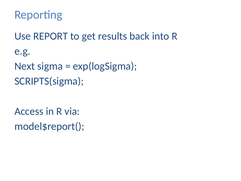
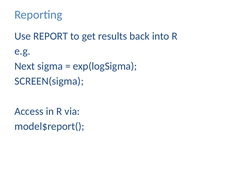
SCRIPTS(sigma: SCRIPTS(sigma -> SCREEN(sigma
